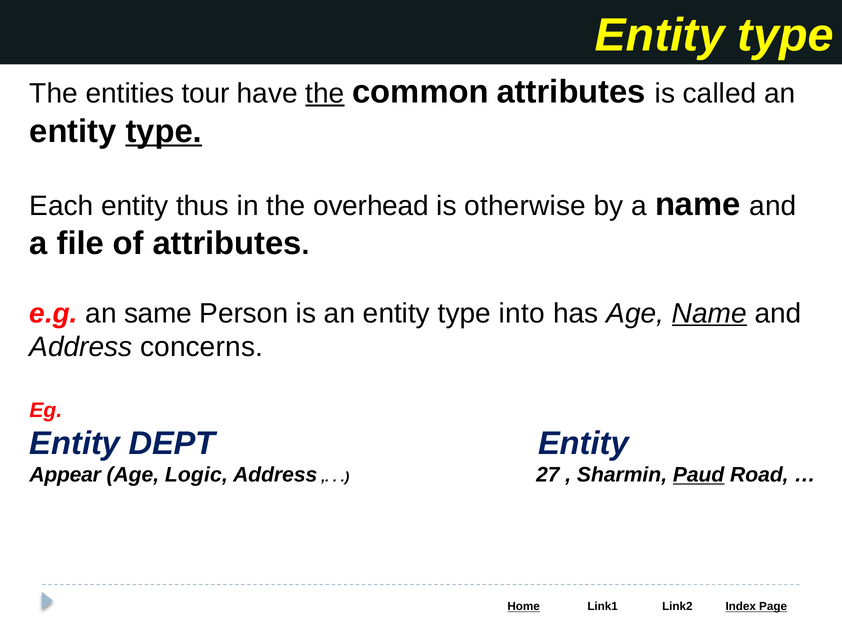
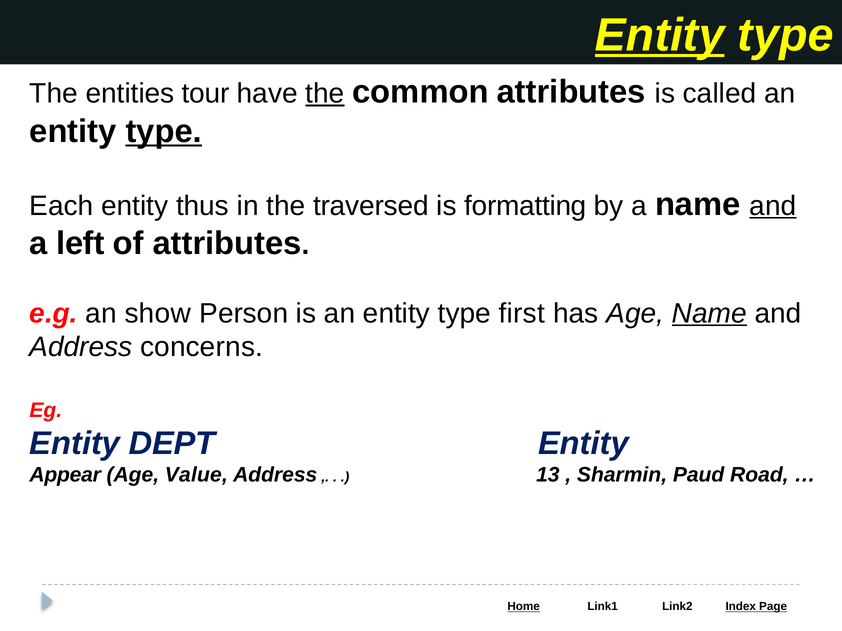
Entity at (660, 35) underline: none -> present
overhead: overhead -> traversed
otherwise: otherwise -> formatting
and at (773, 206) underline: none -> present
file: file -> left
same: same -> show
into: into -> first
Logic: Logic -> Value
27: 27 -> 13
Paud underline: present -> none
